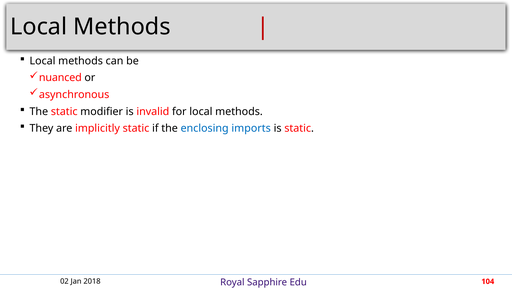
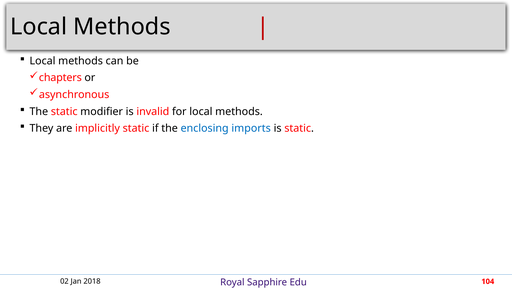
nuanced: nuanced -> chapters
